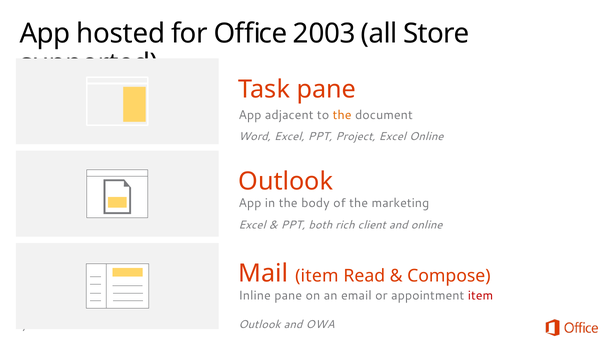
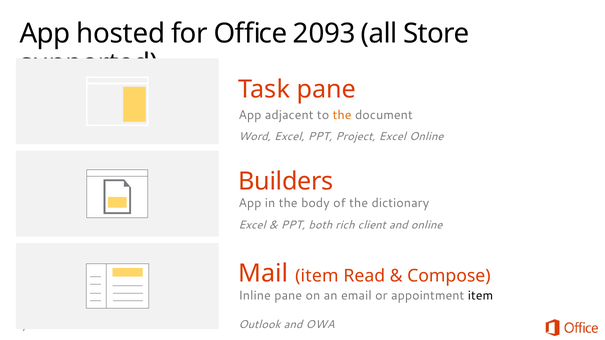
2003: 2003 -> 2093
Outlook at (286, 182): Outlook -> Builders
marketing: marketing -> dictionary
item at (481, 296) colour: red -> black
